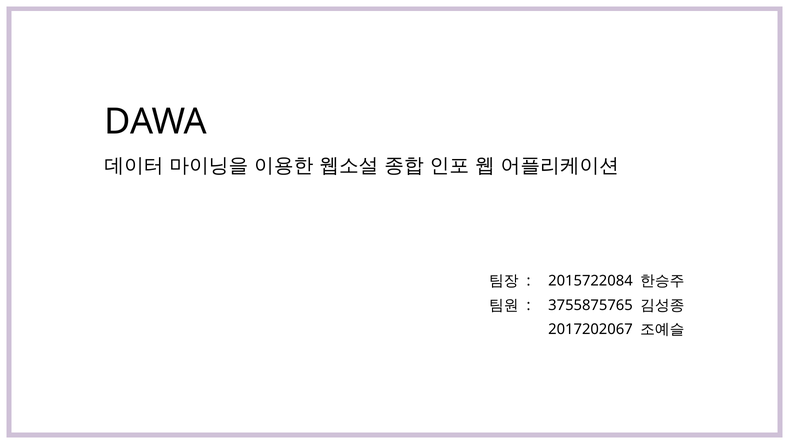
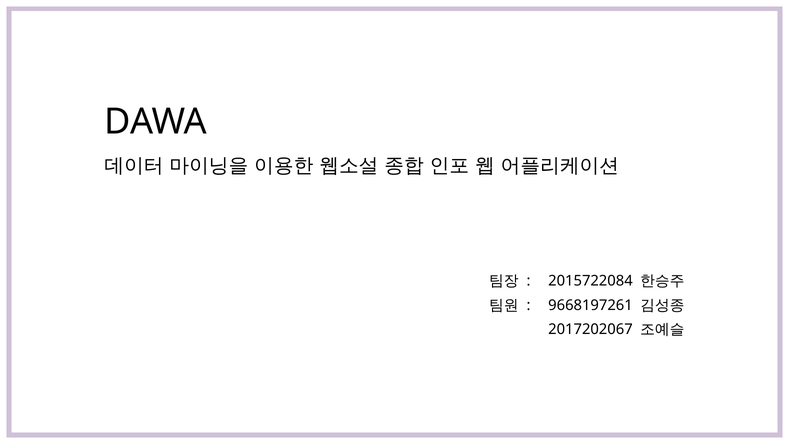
3755875765: 3755875765 -> 9668197261
